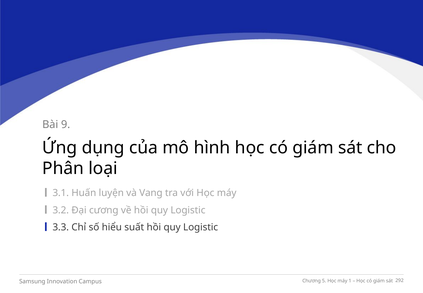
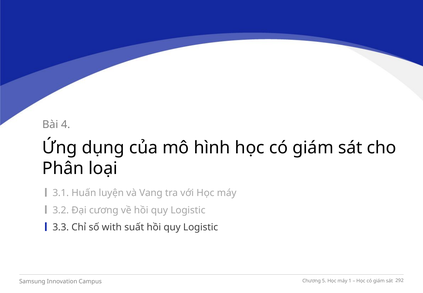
9: 9 -> 4
hiểu: hiểu -> with
